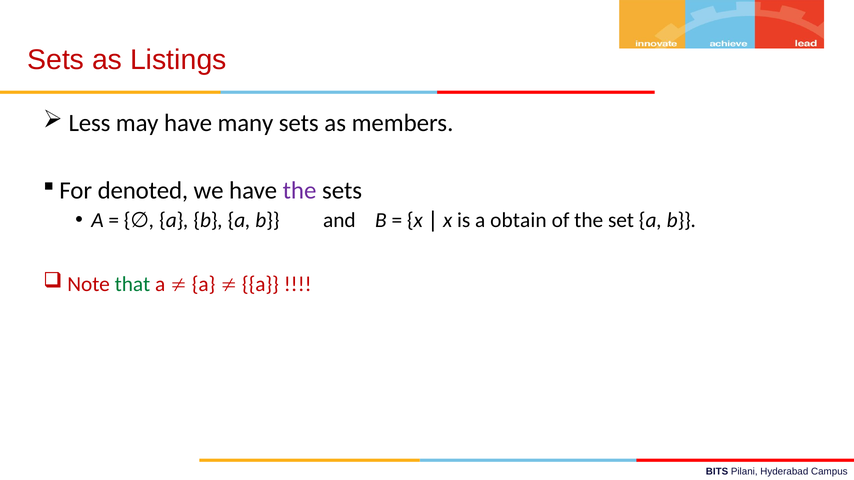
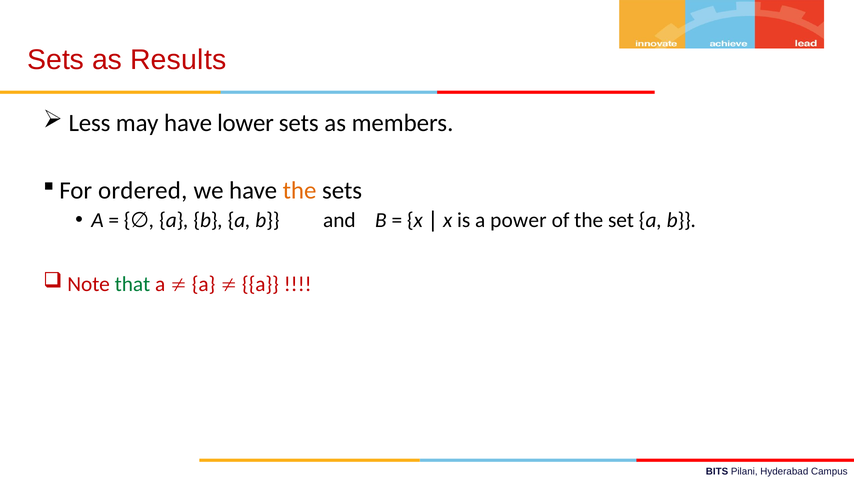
Listings: Listings -> Results
many: many -> lower
denoted: denoted -> ordered
the at (300, 191) colour: purple -> orange
obtain: obtain -> power
